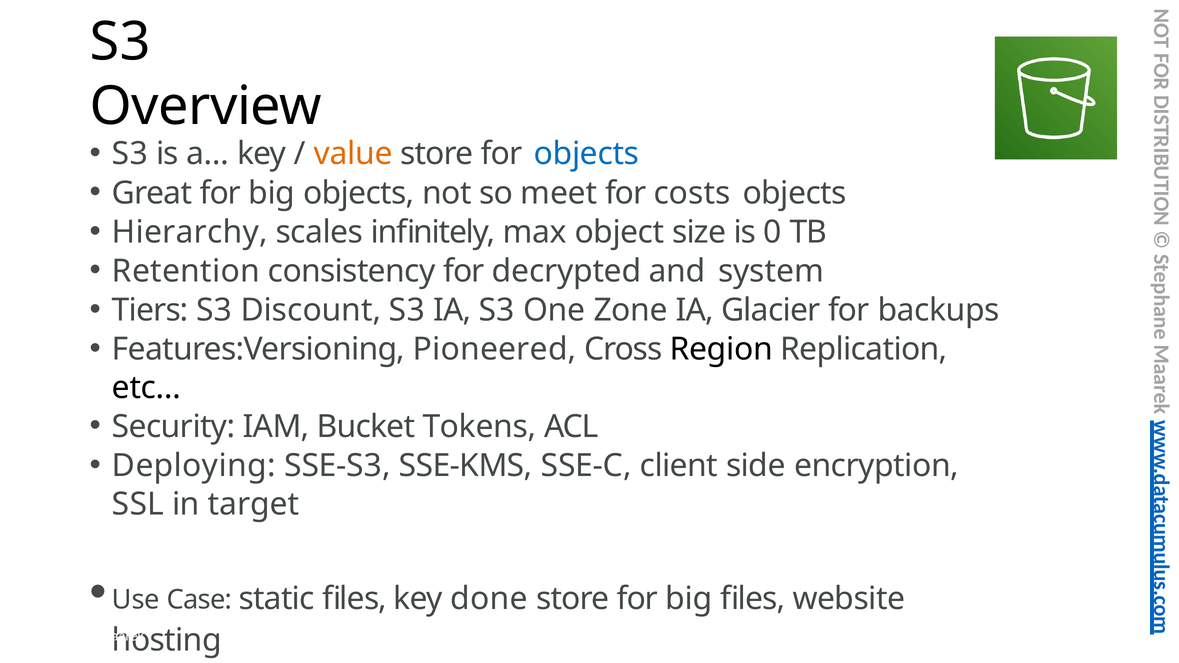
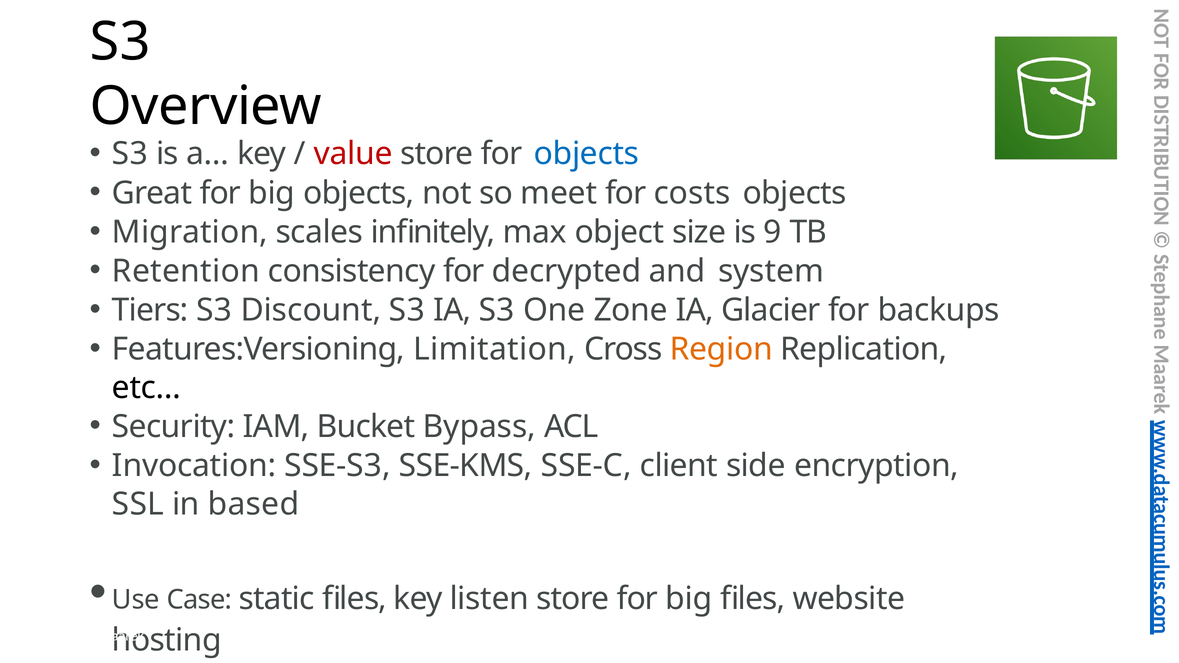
value colour: orange -> red
Hierarchy: Hierarchy -> Migration
0: 0 -> 9
Pioneered: Pioneered -> Limitation
Region colour: black -> orange
Tokens: Tokens -> Bypass
Deploying: Deploying -> Invocation
target: target -> based
done: done -> listen
